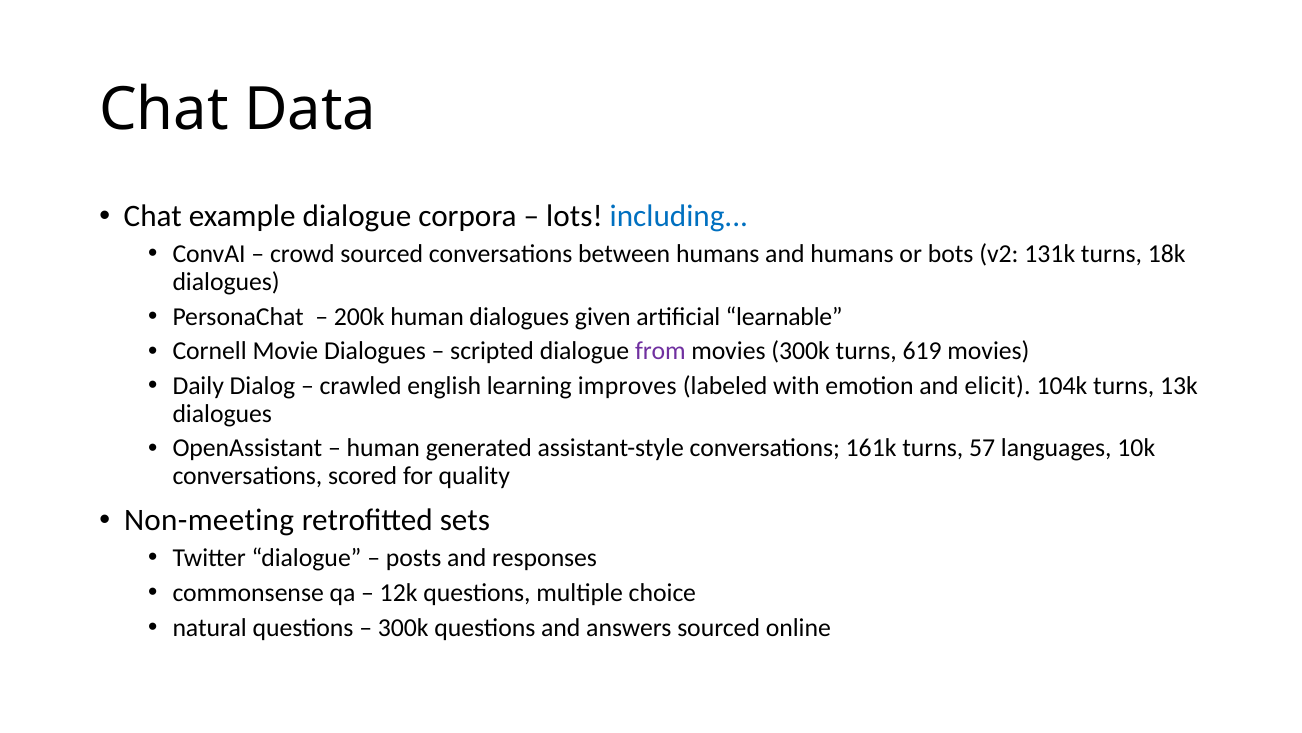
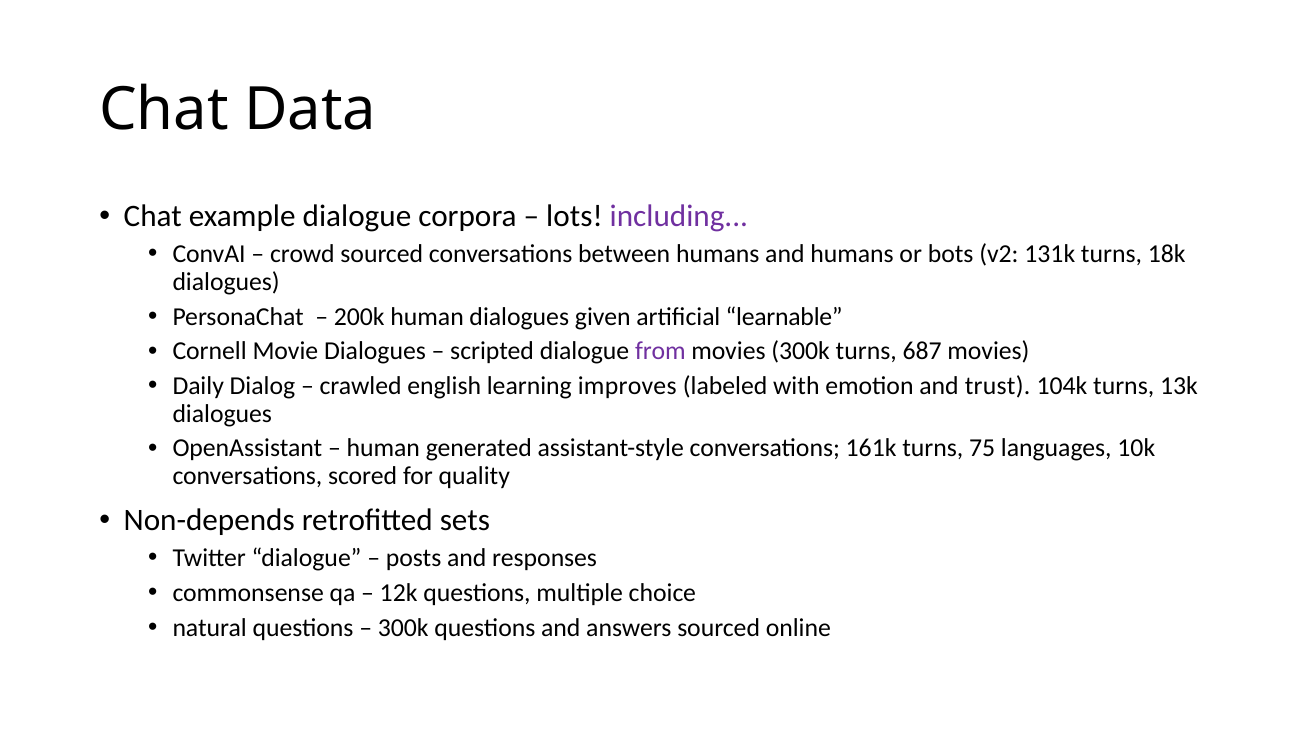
including colour: blue -> purple
619: 619 -> 687
elicit: elicit -> trust
57: 57 -> 75
Non-meeting: Non-meeting -> Non-depends
